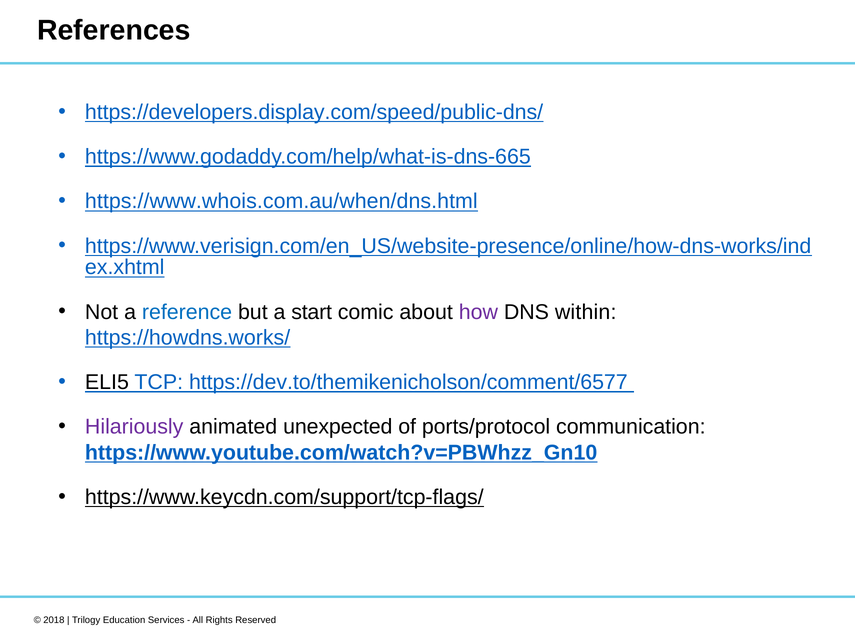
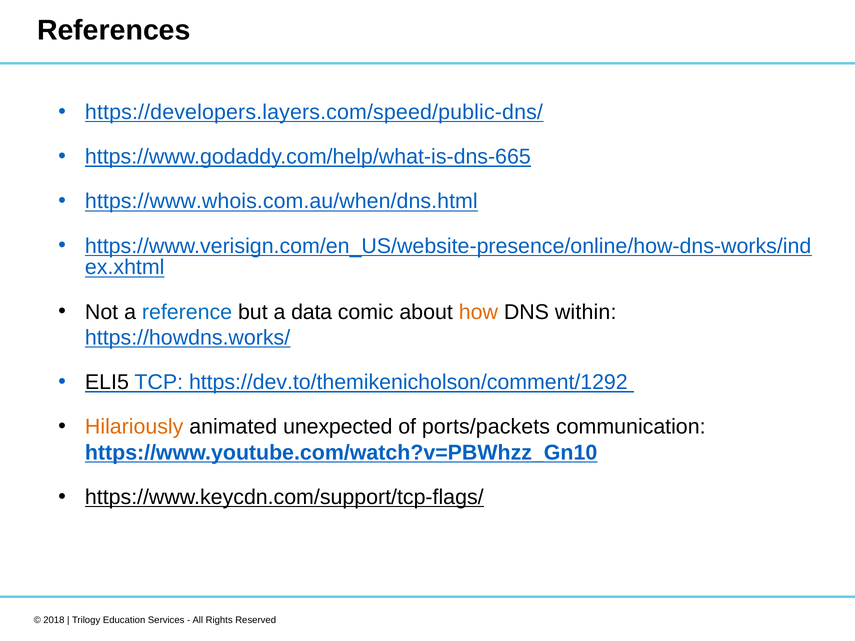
https://developers.display.com/speed/public-dns/: https://developers.display.com/speed/public-dns/ -> https://developers.layers.com/speed/public-dns/
start: start -> data
how colour: purple -> orange
https://dev.to/themikenicholson/comment/6577: https://dev.to/themikenicholson/comment/6577 -> https://dev.to/themikenicholson/comment/1292
Hilariously colour: purple -> orange
ports/protocol: ports/protocol -> ports/packets
